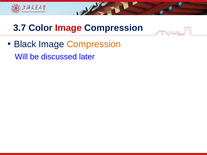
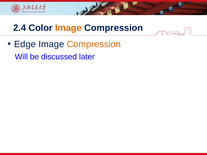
3.7: 3.7 -> 2.4
Image at (68, 28) colour: red -> orange
Black: Black -> Edge
